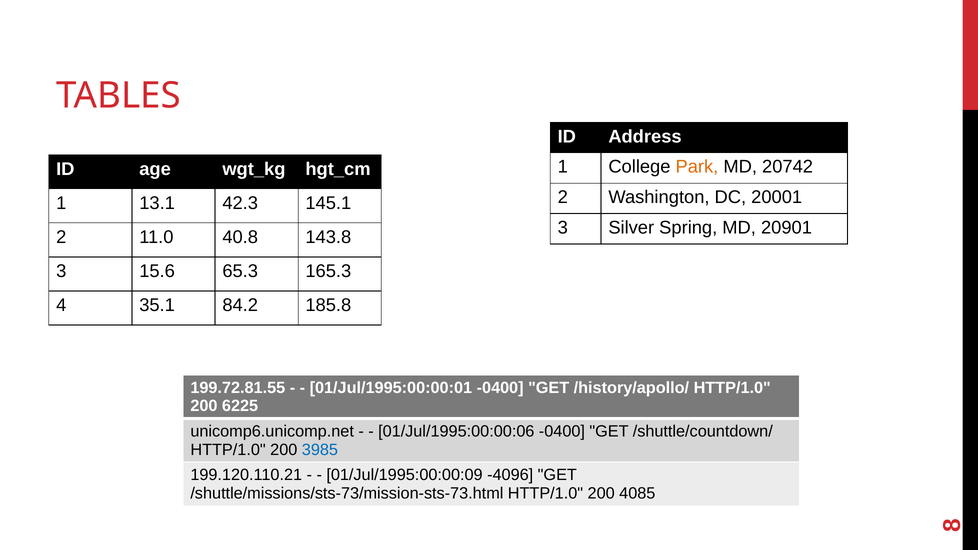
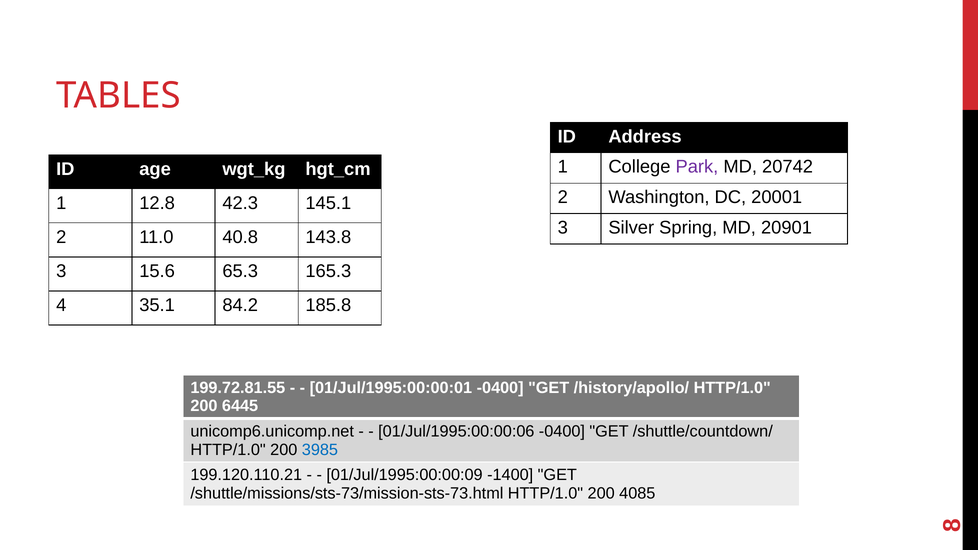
Park colour: orange -> purple
13.1: 13.1 -> 12.8
6225: 6225 -> 6445
-4096: -4096 -> -1400
